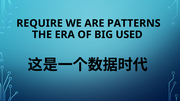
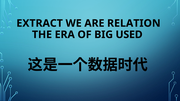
REQUIRE: REQUIRE -> EXTRACT
PATTERNS: PATTERNS -> RELATION
